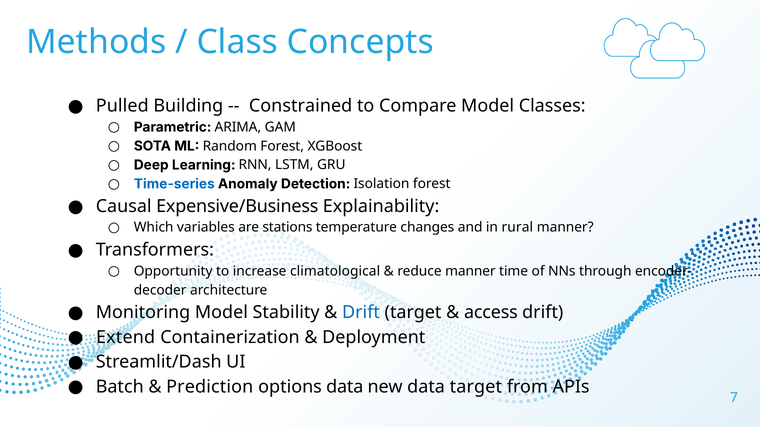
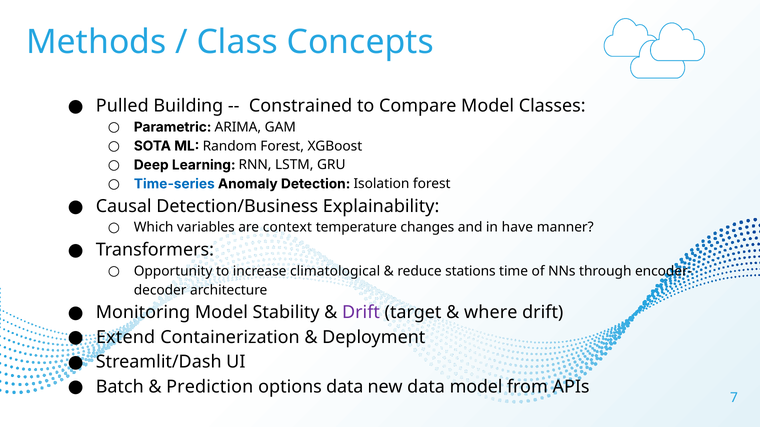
Expensive/Business: Expensive/Business -> Detection/Business
stations: stations -> context
rural: rural -> have
reduce manner: manner -> stations
Drift at (361, 313) colour: blue -> purple
access: access -> where
data target: target -> model
